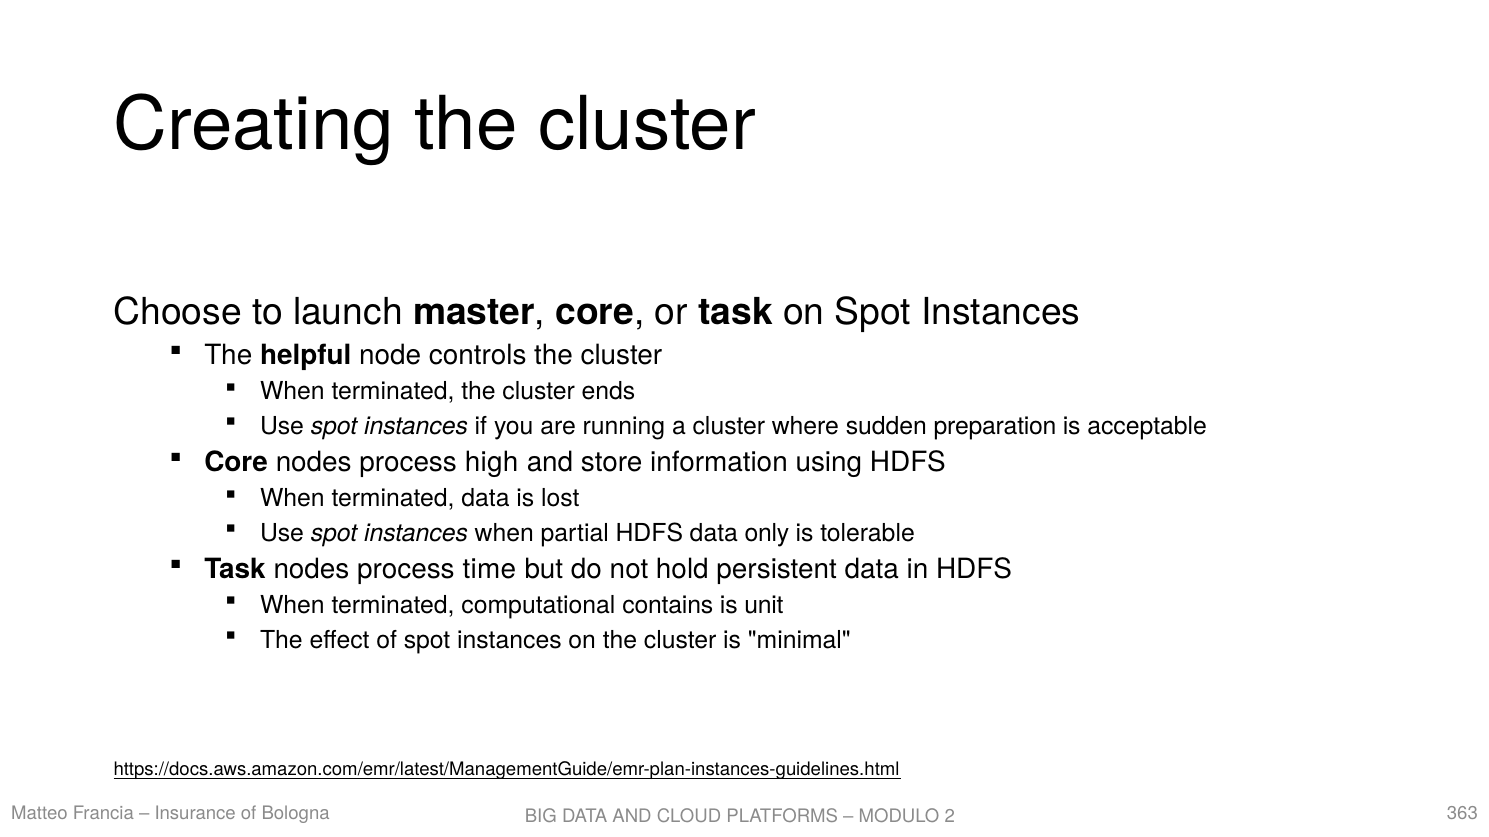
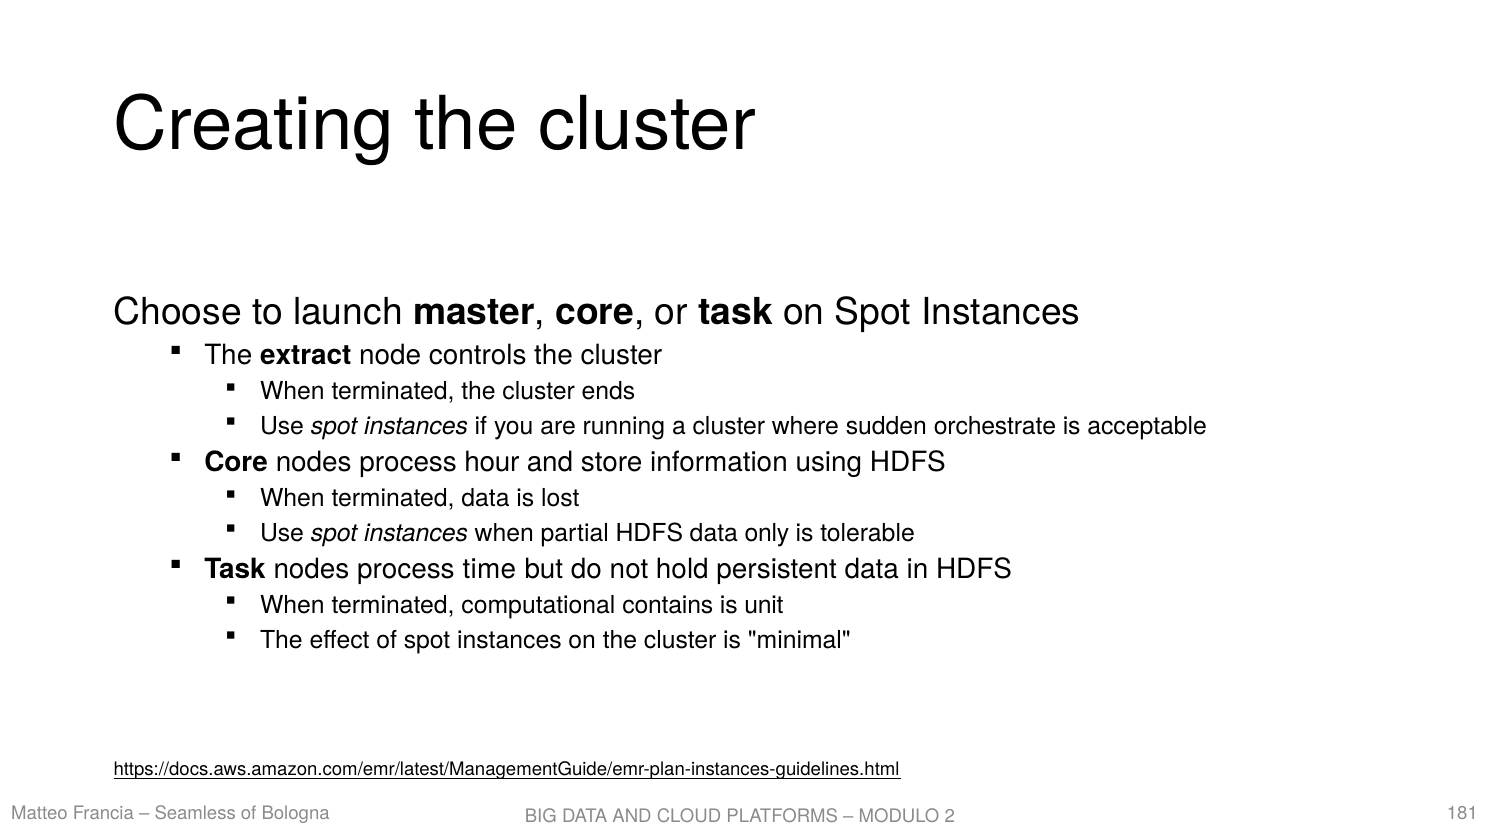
helpful: helpful -> extract
preparation: preparation -> orchestrate
high: high -> hour
Insurance: Insurance -> Seamless
363: 363 -> 181
